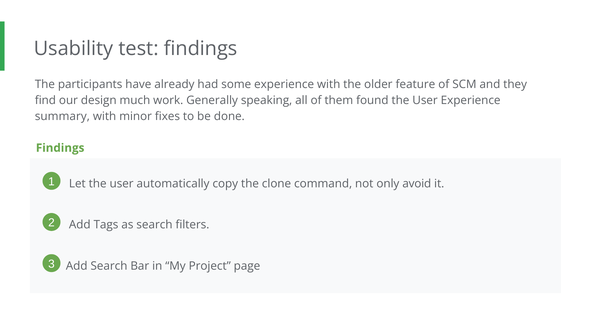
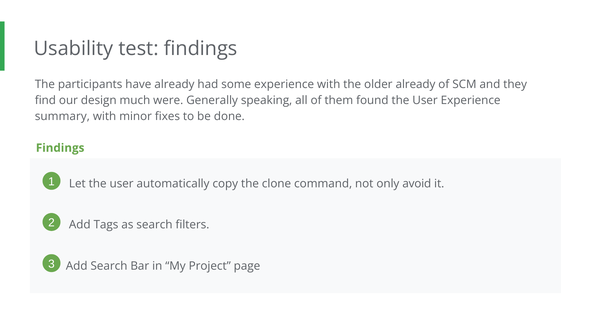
older feature: feature -> already
work: work -> were
